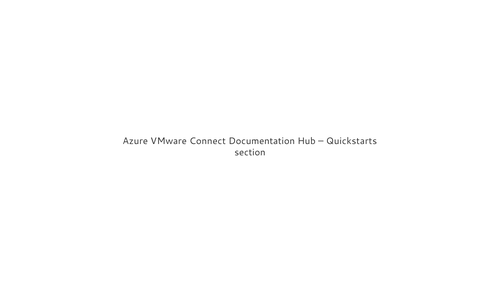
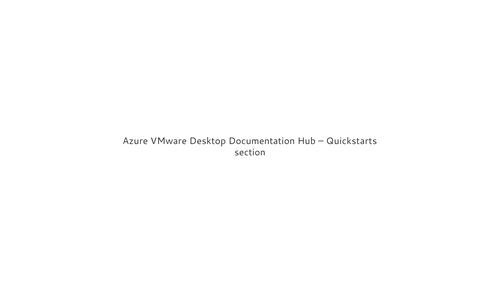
Connect: Connect -> Desktop
